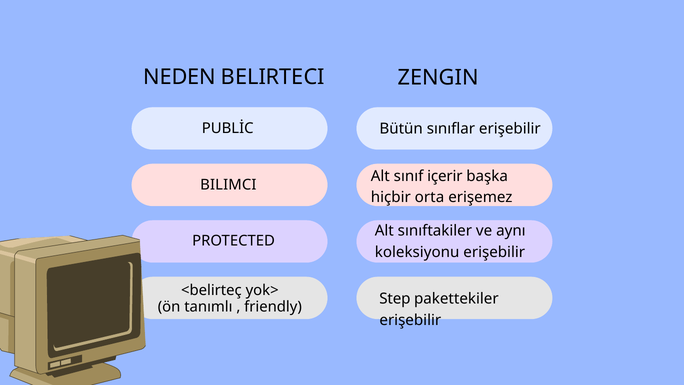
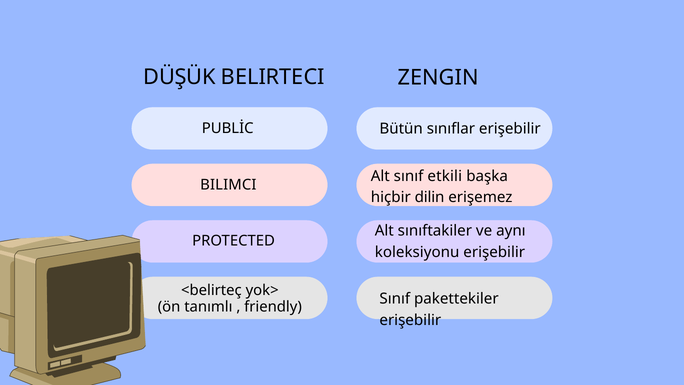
NEDEN: NEDEN -> DÜŞÜK
içerir: içerir -> etkili
orta: orta -> dilin
Step at (395, 299): Step -> Sınıf
